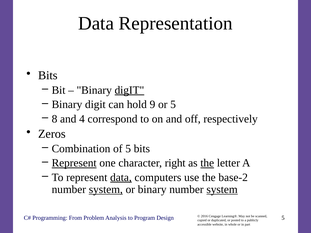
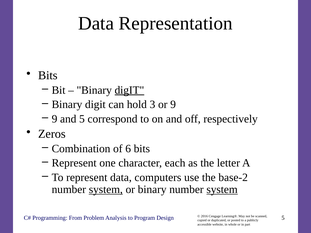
9: 9 -> 3
or 5: 5 -> 9
8 at (55, 119): 8 -> 9
and 4: 4 -> 5
of 5: 5 -> 6
Represent at (74, 163) underline: present -> none
right: right -> each
the at (207, 163) underline: present -> none
data at (121, 178) underline: present -> none
